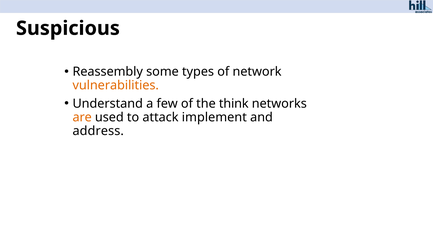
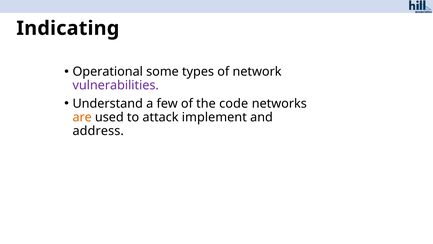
Suspicious: Suspicious -> Indicating
Reassembly: Reassembly -> Operational
vulnerabilities colour: orange -> purple
think: think -> code
